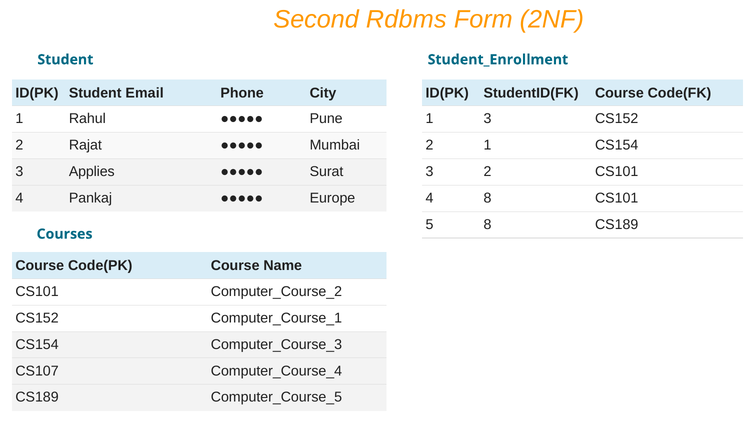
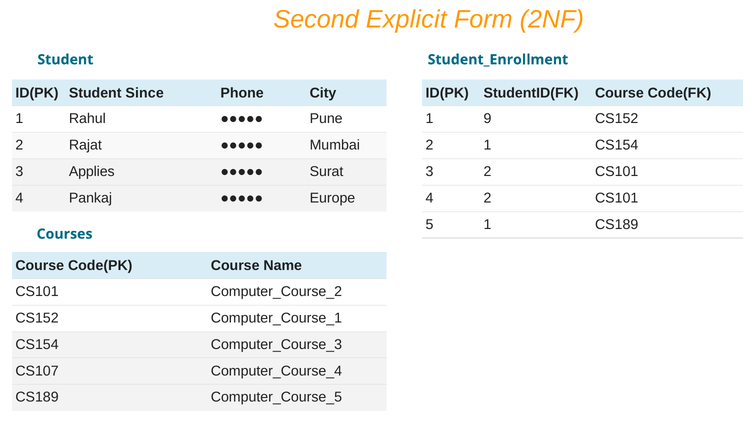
Rdbms: Rdbms -> Explicit
Email: Email -> Since
1 3: 3 -> 9
4 8: 8 -> 2
5 8: 8 -> 1
